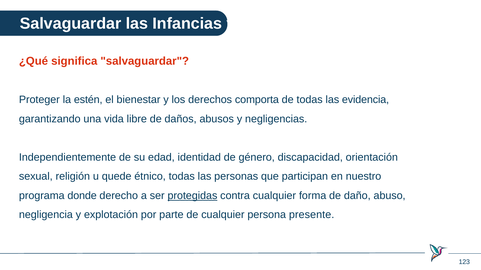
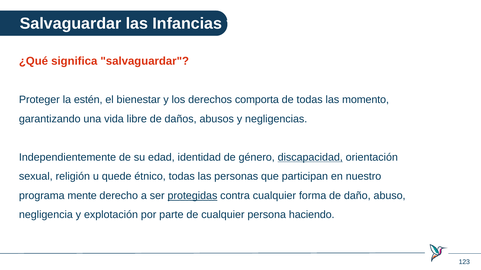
evidencia: evidencia -> momento
discapacidad underline: none -> present
donde: donde -> mente
presente: presente -> haciendo
